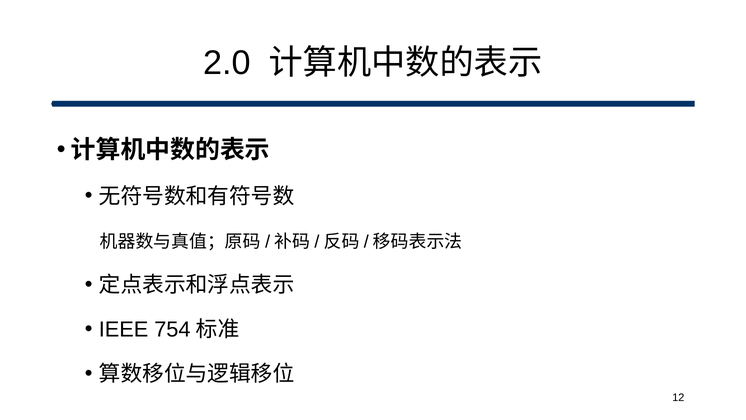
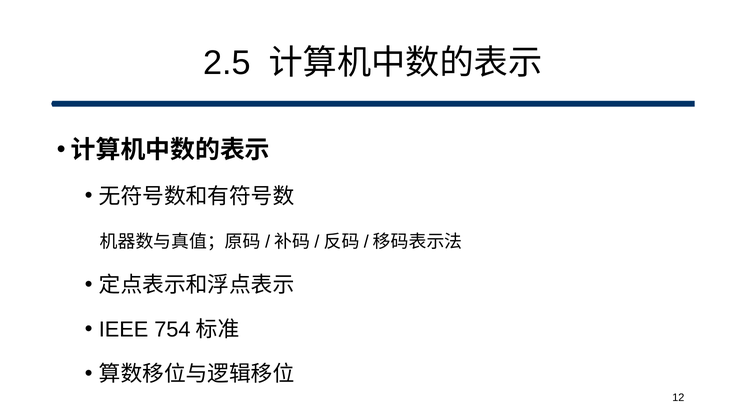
2.0: 2.0 -> 2.5
